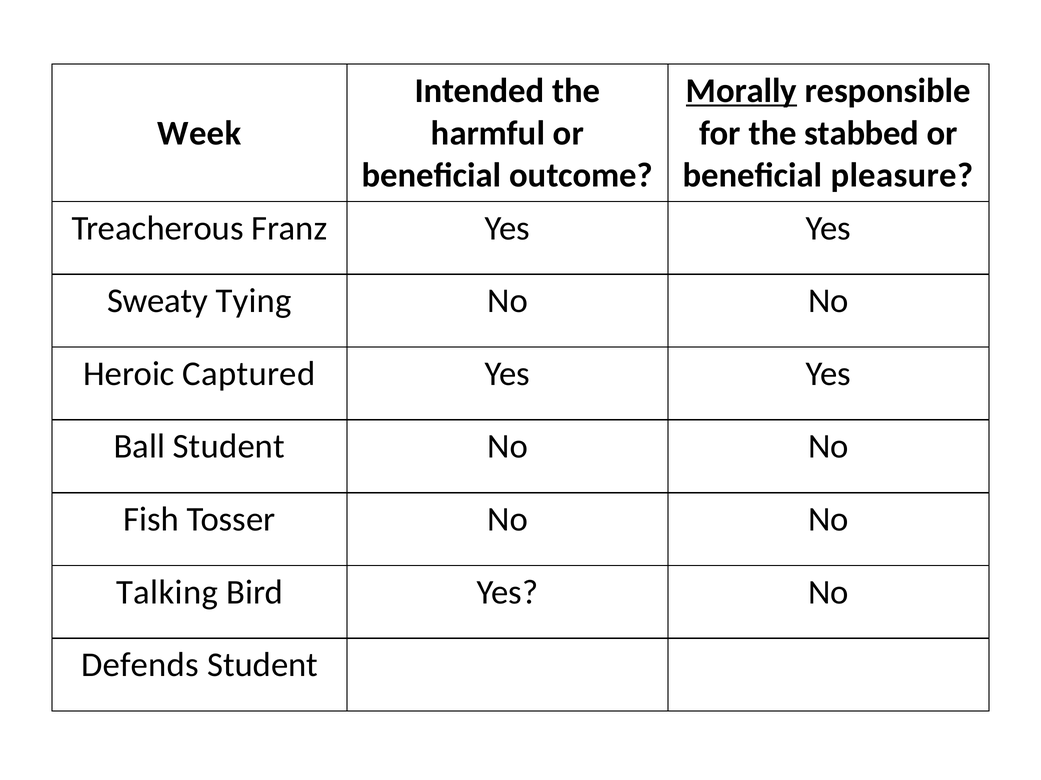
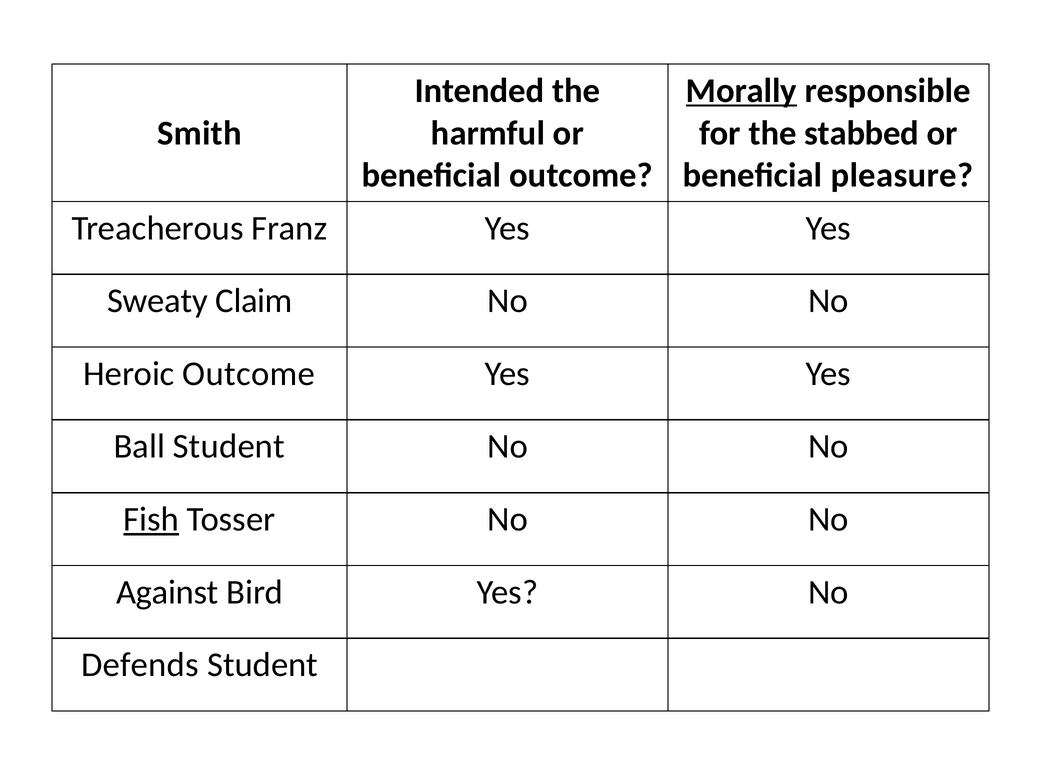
Week: Week -> Smith
Tying: Tying -> Claim
Heroic Captured: Captured -> Outcome
Fish underline: none -> present
Talking: Talking -> Against
